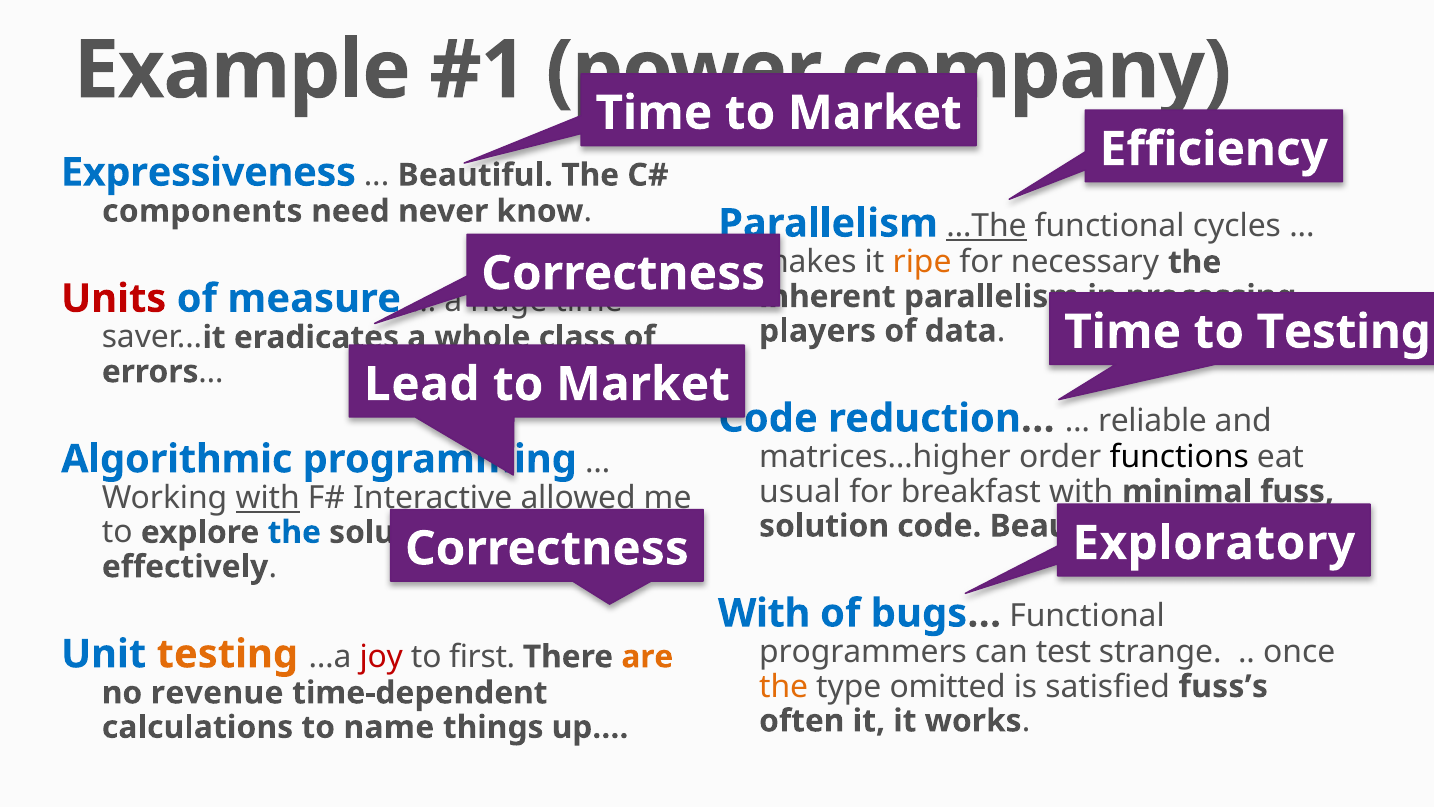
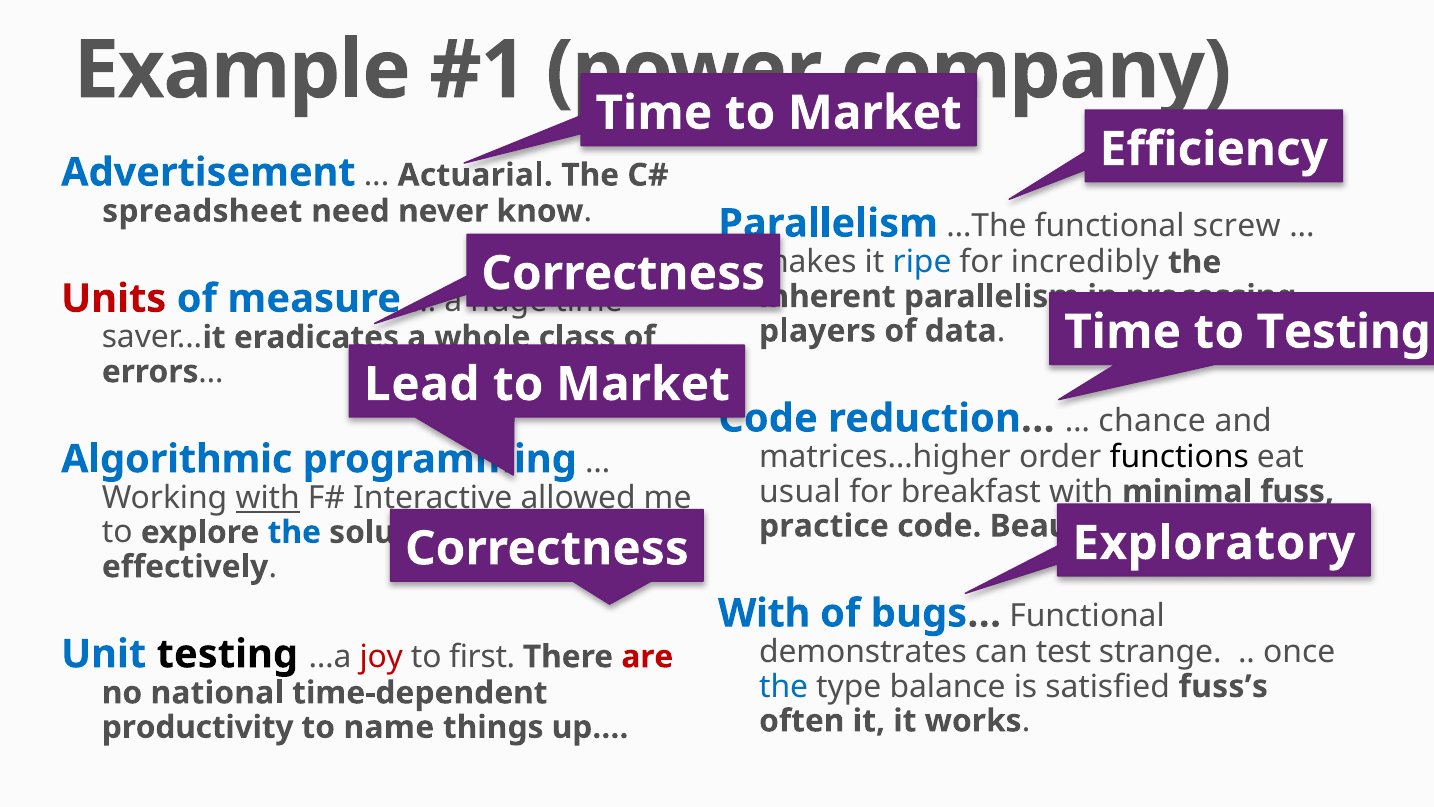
Expressiveness: Expressiveness -> Advertisement
Beautiful at (475, 175): Beautiful -> Actuarial
components: components -> spreadsheet
…The underline: present -> none
cycles: cycles -> screw
ripe colour: orange -> blue
necessary: necessary -> incredibly
reliable: reliable -> chance
solution at (824, 526): solution -> practice
programmers: programmers -> demonstrates
testing at (227, 654) colour: orange -> black
are colour: orange -> red
the at (784, 686) colour: orange -> blue
omitted: omitted -> balance
revenue: revenue -> national
calculations: calculations -> productivity
